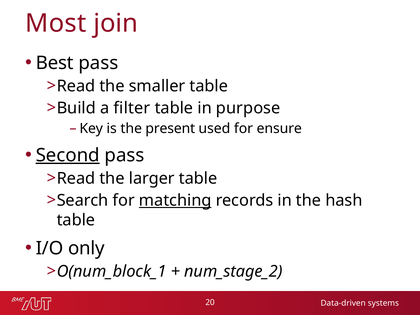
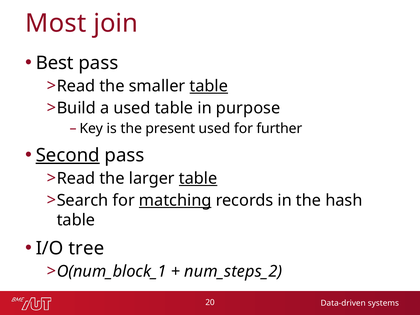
table at (209, 86) underline: none -> present
a filter: filter -> used
ensure: ensure -> further
table at (198, 178) underline: none -> present
only: only -> tree
num_stage_2: num_stage_2 -> num_steps_2
